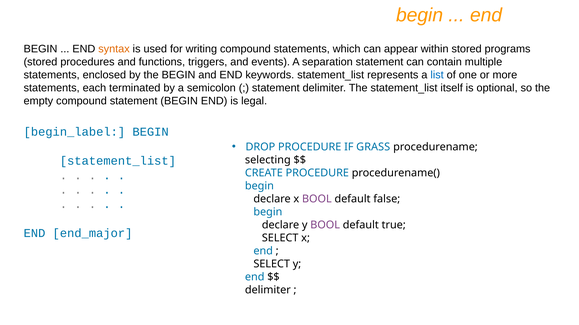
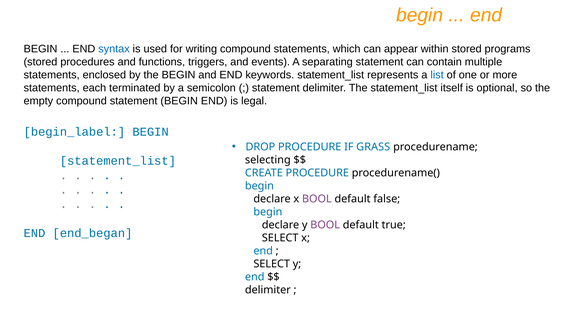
syntax colour: orange -> blue
separation: separation -> separating
end_major: end_major -> end_began
